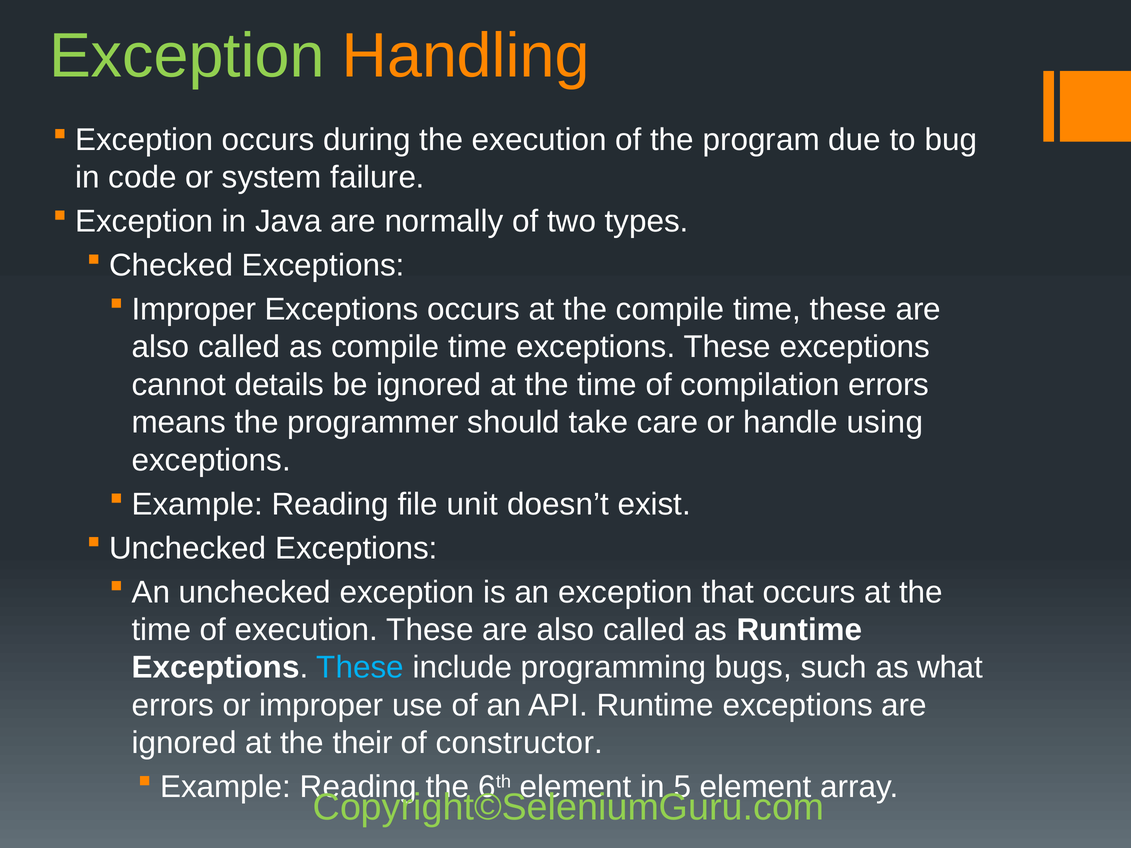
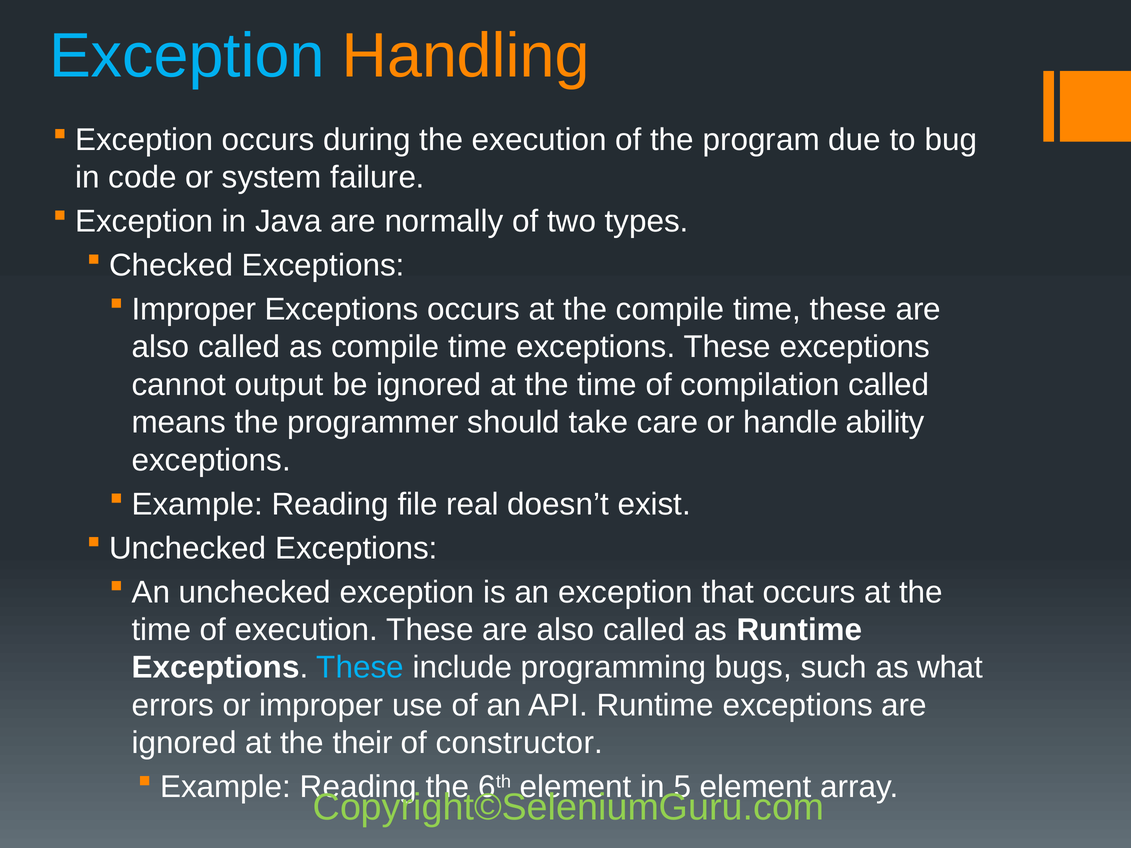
Exception at (187, 56) colour: light green -> light blue
details: details -> output
compilation errors: errors -> called
using: using -> ability
unit: unit -> real
